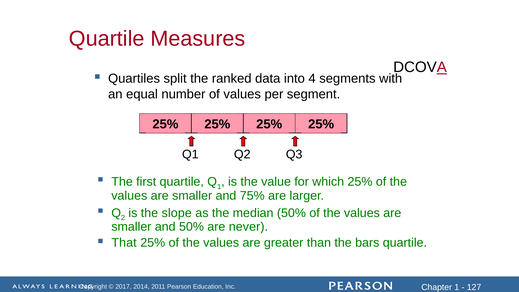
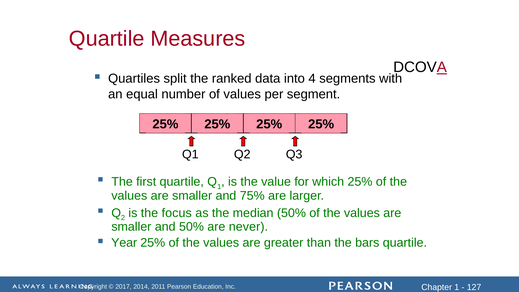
slope: slope -> focus
That: That -> Year
